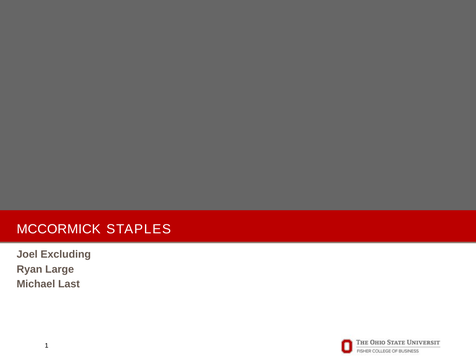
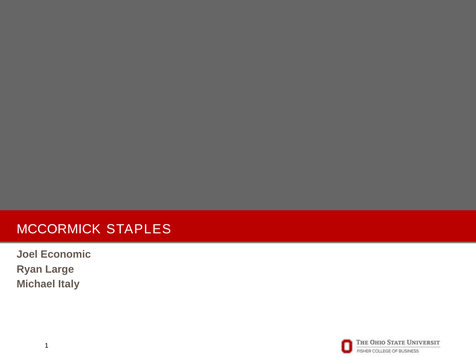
Excluding: Excluding -> Economic
Last: Last -> Italy
